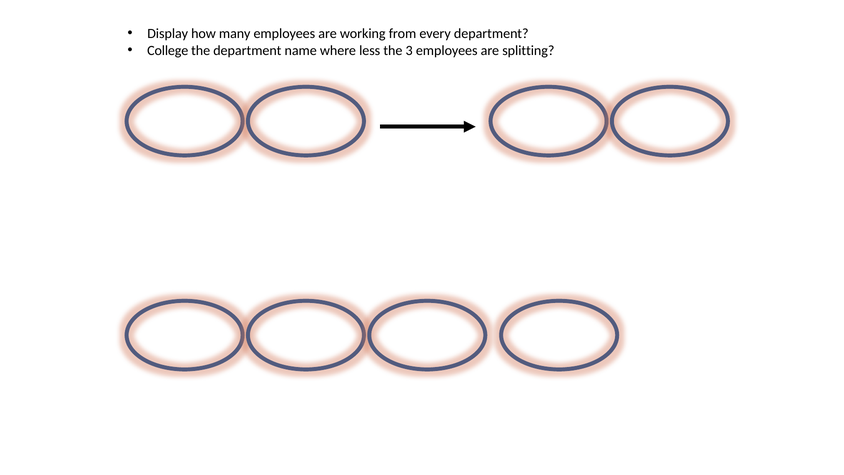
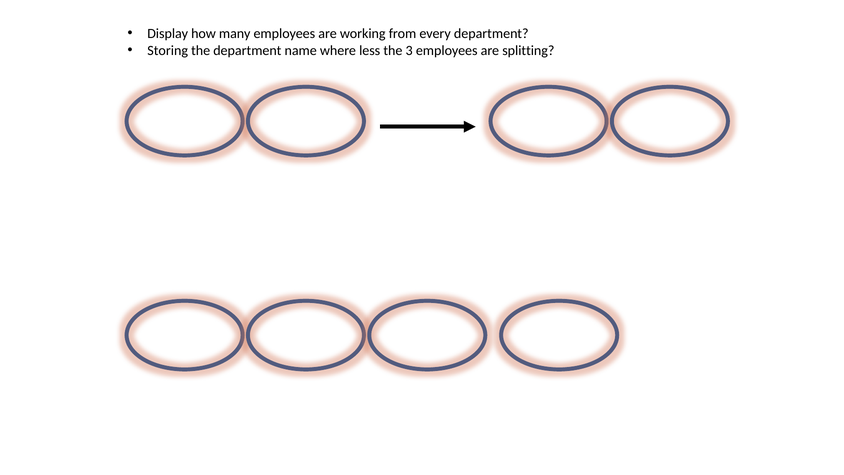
College: College -> Storing
